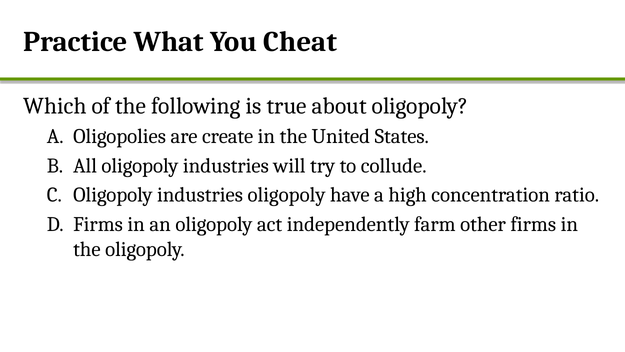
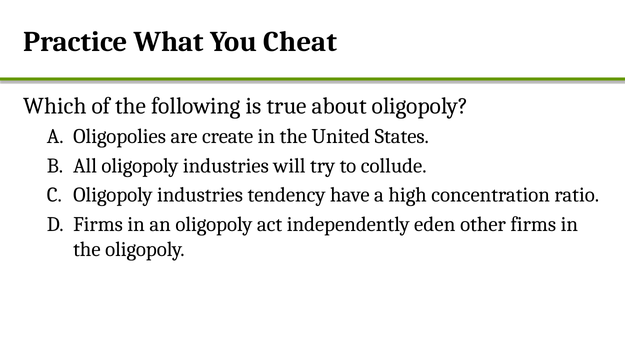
industries oligopoly: oligopoly -> tendency
farm: farm -> eden
